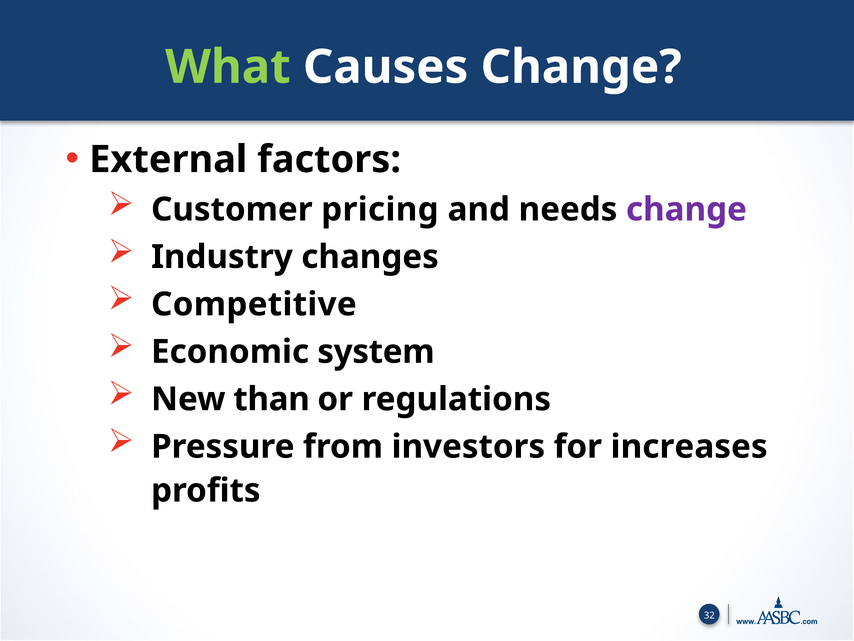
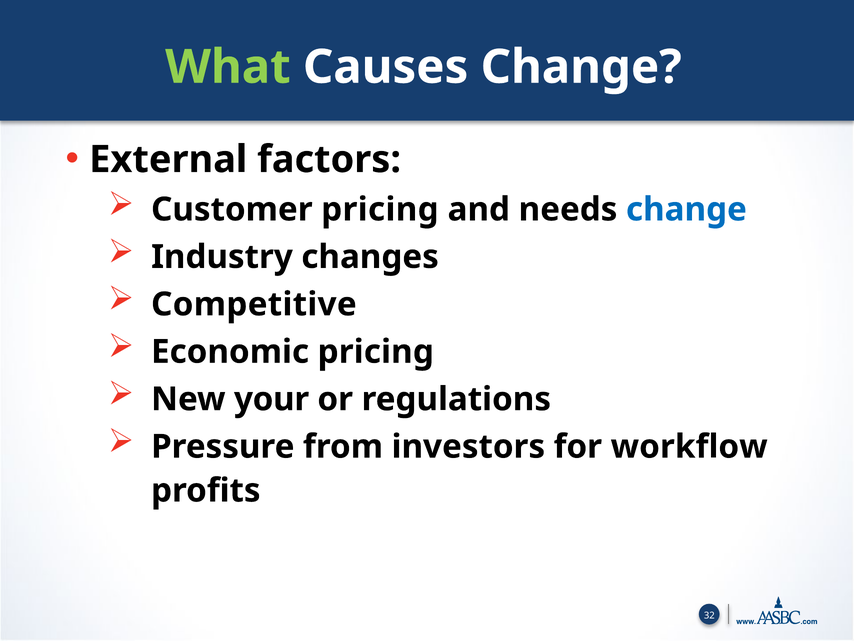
change at (686, 209) colour: purple -> blue
Economic system: system -> pricing
than: than -> your
increases: increases -> workflow
